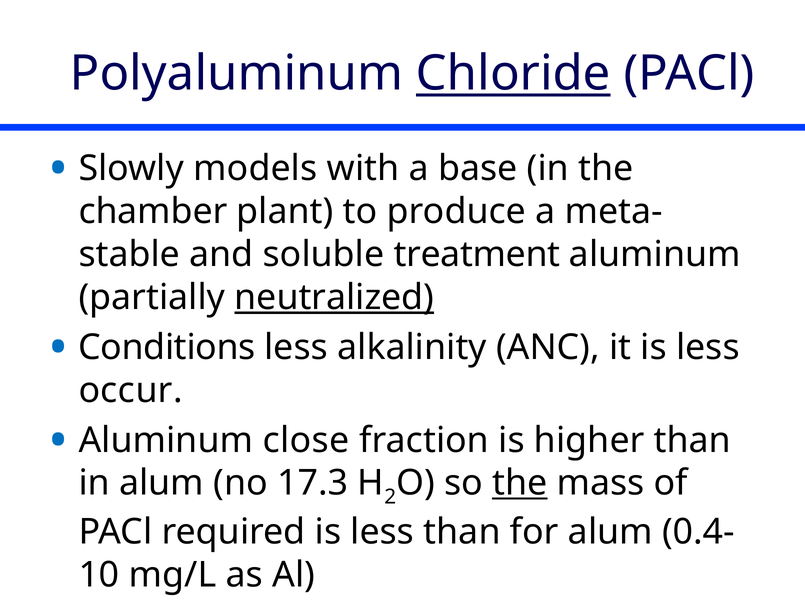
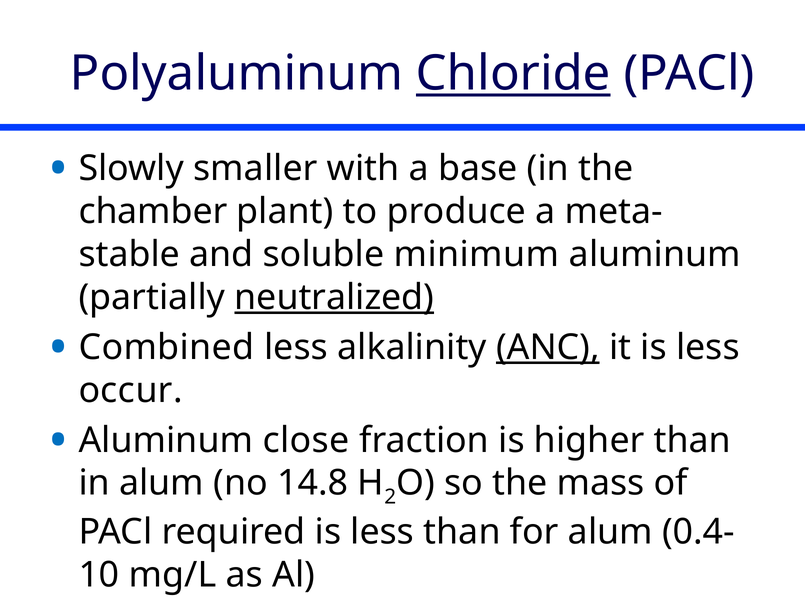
models: models -> smaller
treatment: treatment -> minimum
Conditions: Conditions -> Combined
ANC underline: none -> present
17.3: 17.3 -> 14.8
the at (520, 484) underline: present -> none
